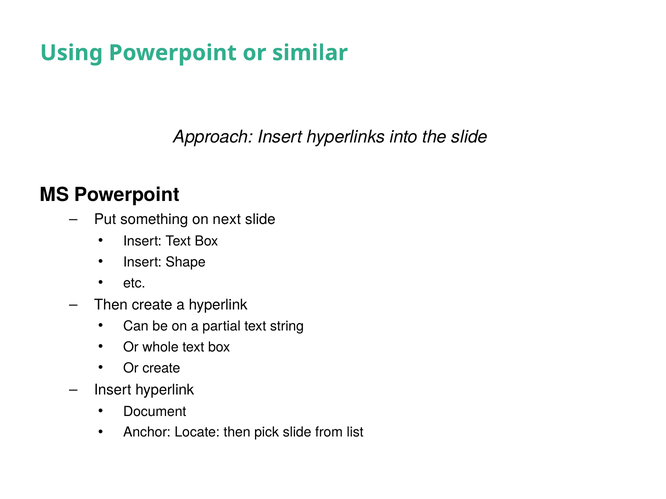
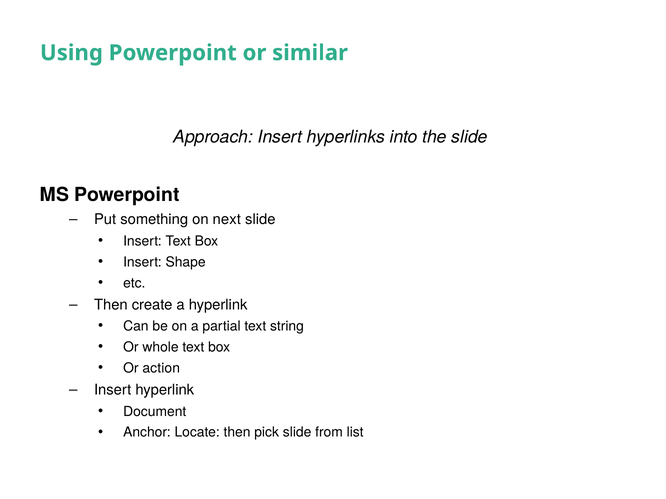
Or create: create -> action
